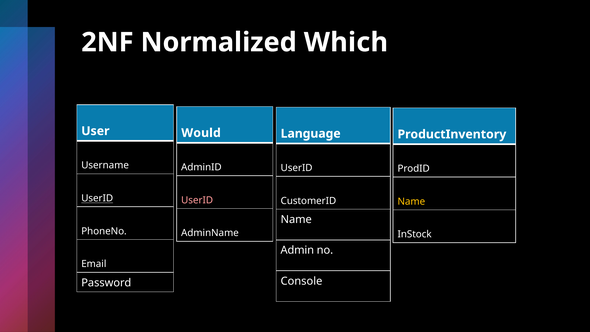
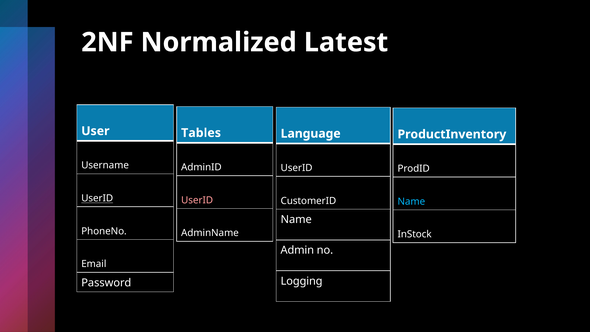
Which: Which -> Latest
Would: Would -> Tables
Name at (411, 201) colour: yellow -> light blue
Console: Console -> Logging
